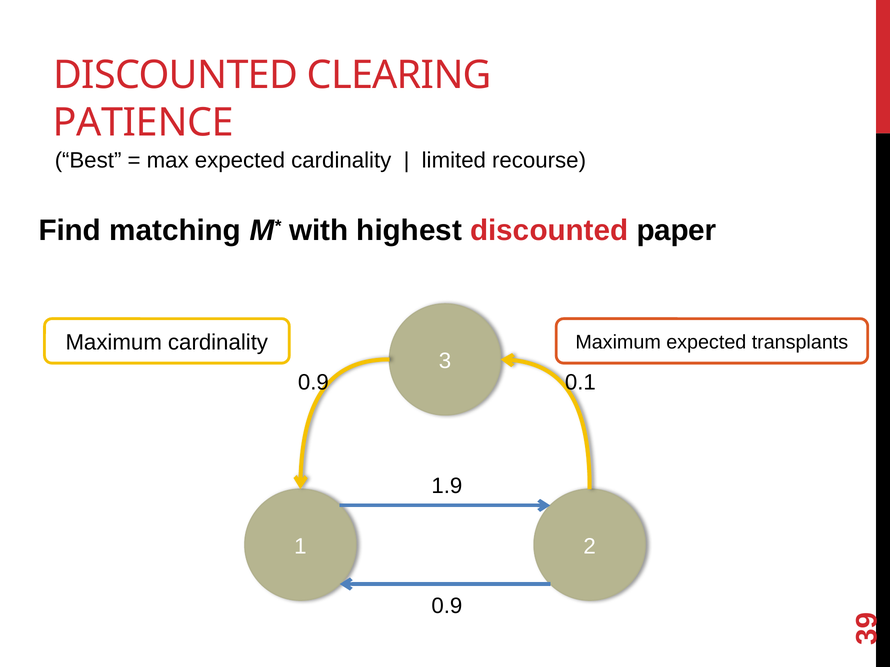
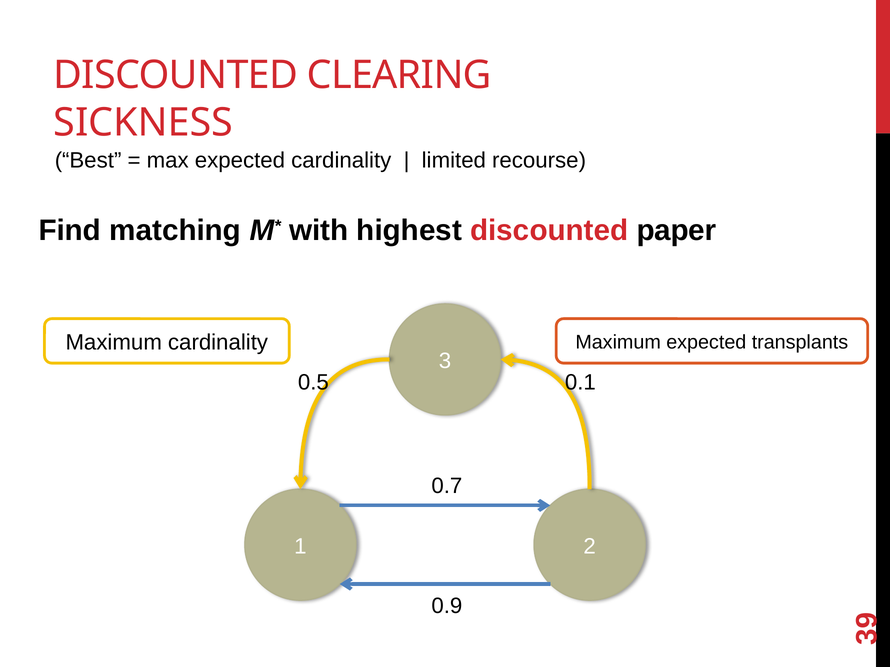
PATIENCE: PATIENCE -> SICKNESS
0.9 at (313, 383): 0.9 -> 0.5
1.9: 1.9 -> 0.7
